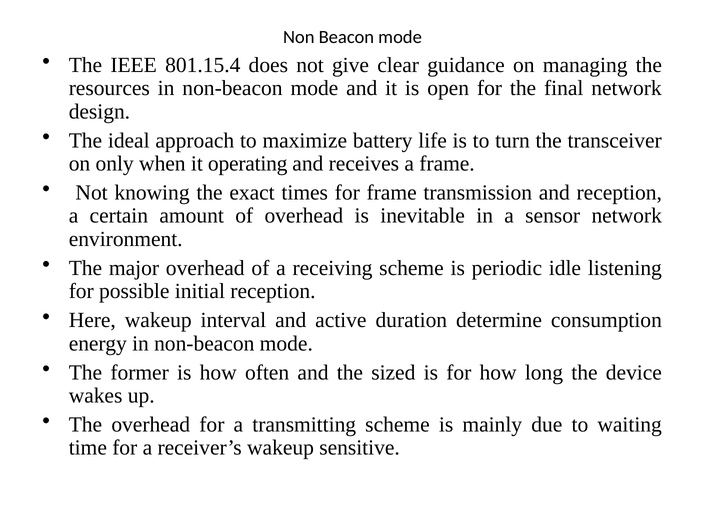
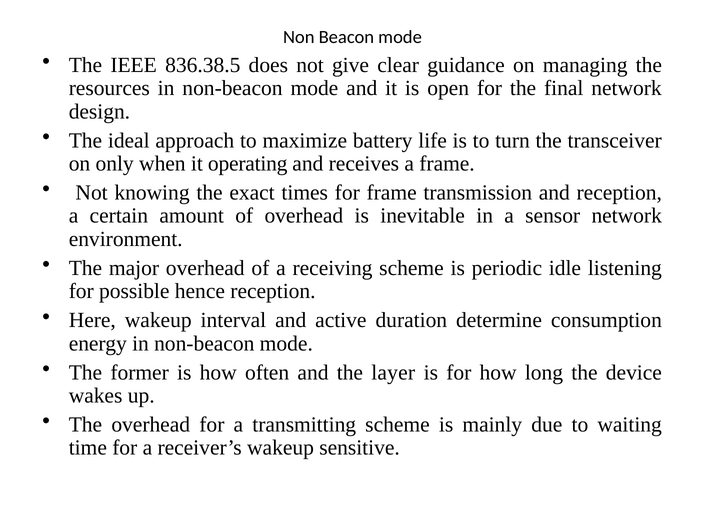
801.15.4: 801.15.4 -> 836.38.5
initial: initial -> hence
sized: sized -> layer
